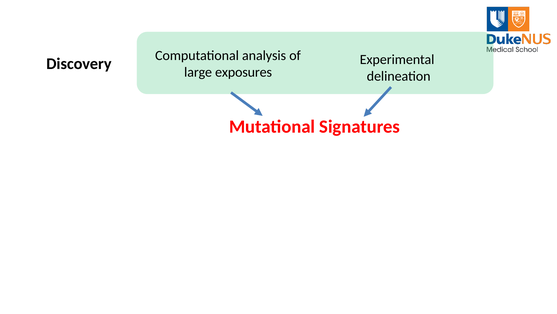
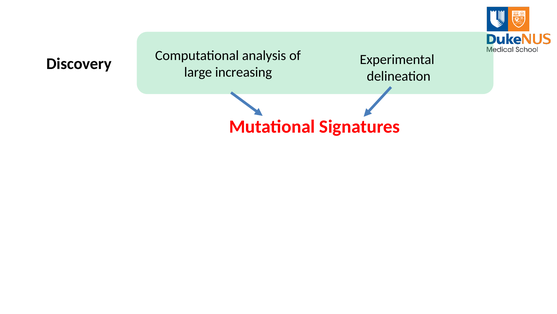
exposures: exposures -> increasing
